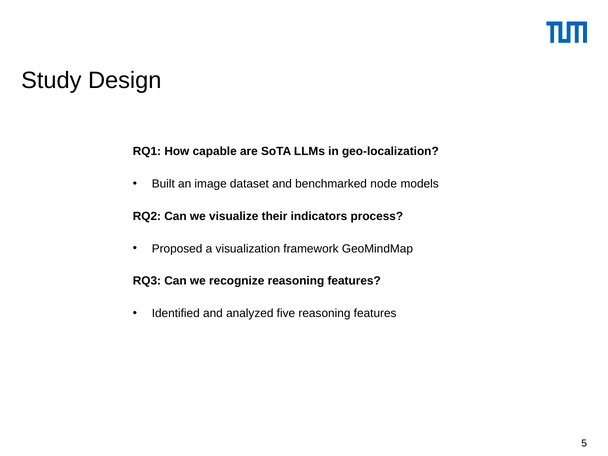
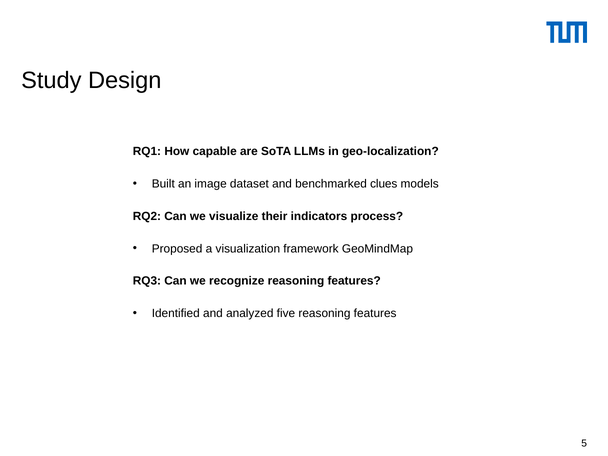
node: node -> clues
